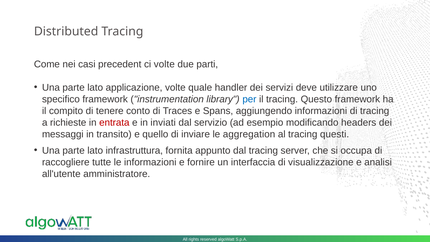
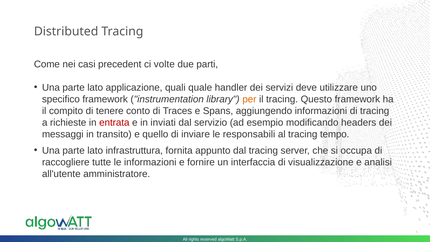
applicazione volte: volte -> quali
per colour: blue -> orange
aggregation: aggregation -> responsabili
questi: questi -> tempo
